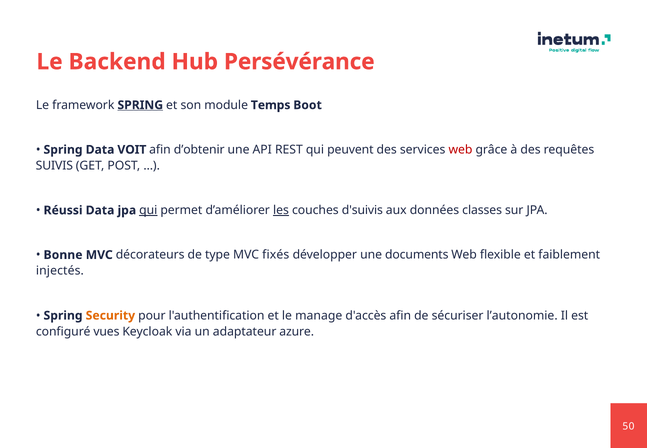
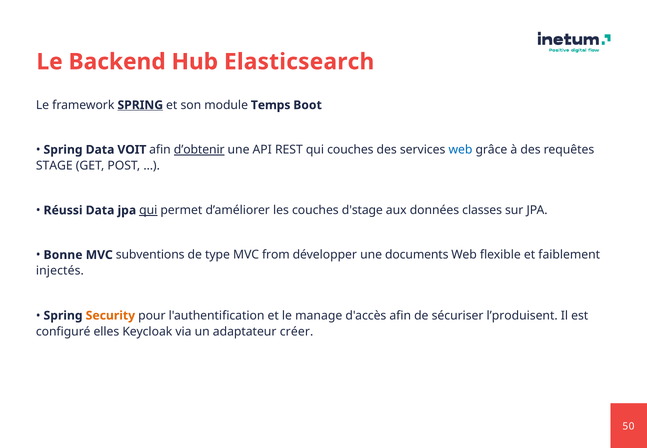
Persévérance: Persévérance -> Elasticsearch
d’obtenir underline: none -> present
qui peuvent: peuvent -> couches
web at (461, 150) colour: red -> blue
SUIVIS: SUIVIS -> STAGE
les underline: present -> none
d'suivis: d'suivis -> d'stage
décorateurs: décorateurs -> subventions
fixés: fixés -> from
l’autonomie: l’autonomie -> l’produisent
vues: vues -> elles
azure: azure -> créer
